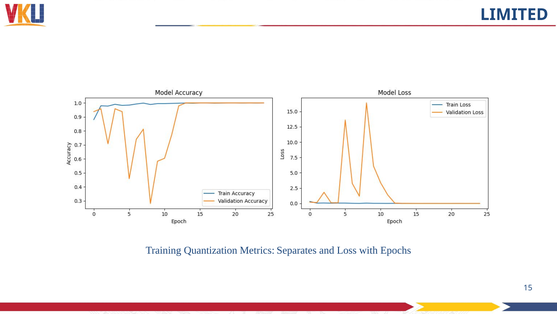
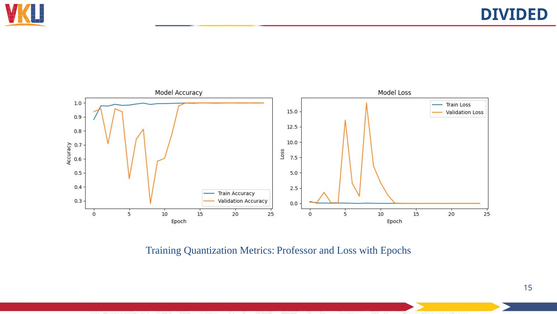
LIMITED: LIMITED -> DIVIDED
Separates: Separates -> Professor
